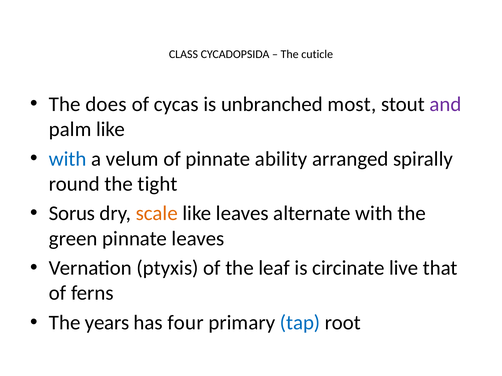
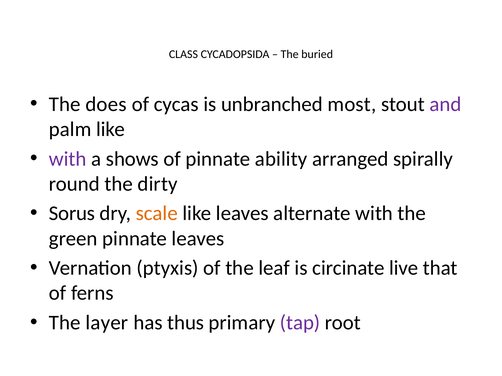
cuticle: cuticle -> buried
with at (68, 159) colour: blue -> purple
velum: velum -> shows
tight: tight -> dirty
years: years -> layer
four: four -> thus
tap colour: blue -> purple
